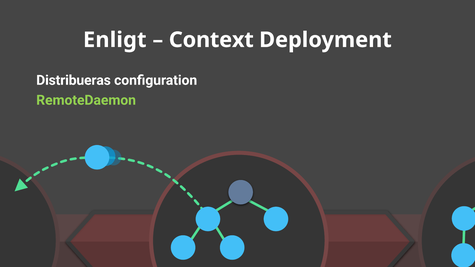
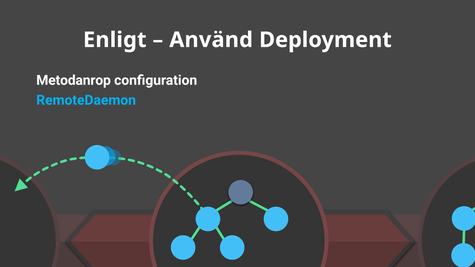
Context: Context -> Använd
Distribueras: Distribueras -> Metodanrop
RemoteDaemon colour: light green -> light blue
